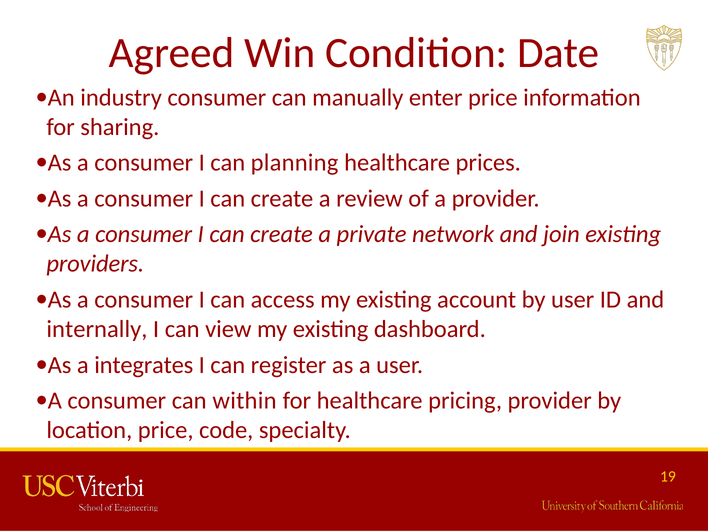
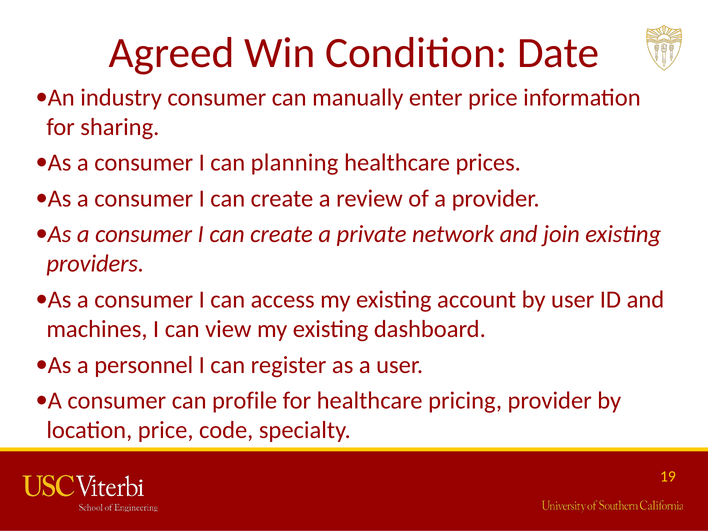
internally: internally -> machines
integrates: integrates -> personnel
within: within -> profile
